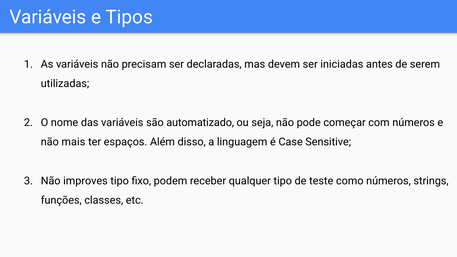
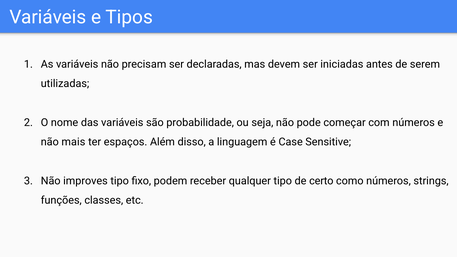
automatizado: automatizado -> probabilidade
teste: teste -> certo
